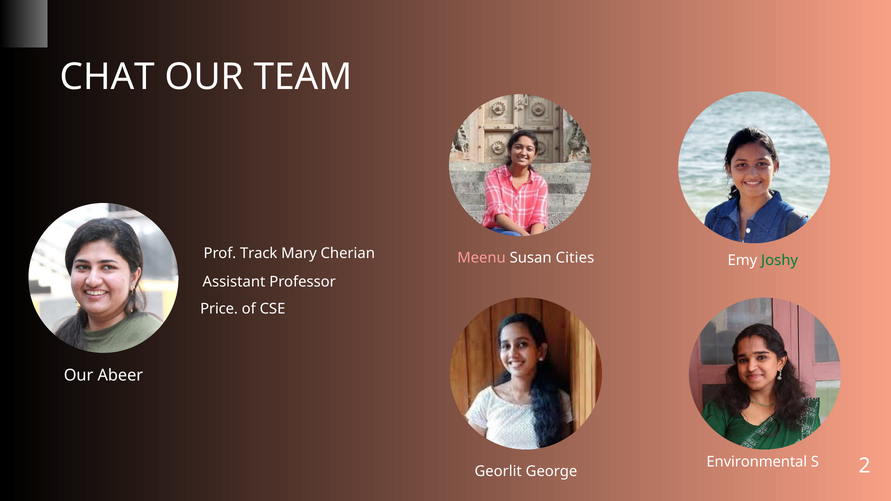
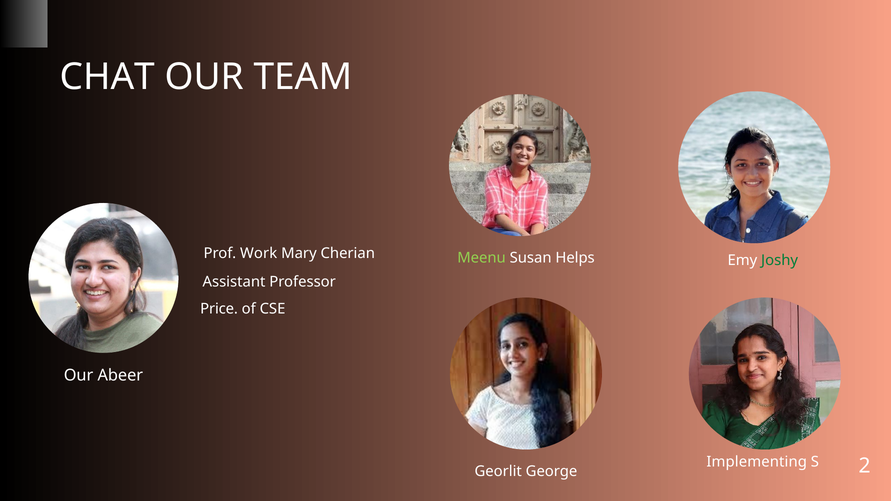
Track: Track -> Work
Meenu colour: pink -> light green
Cities: Cities -> Helps
Environmental: Environmental -> Implementing
